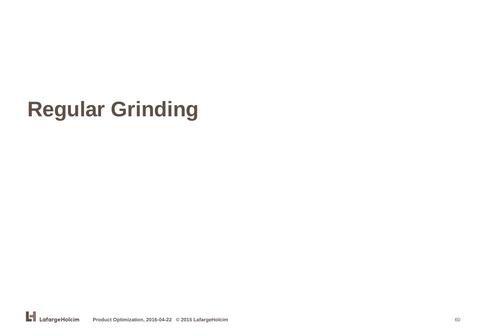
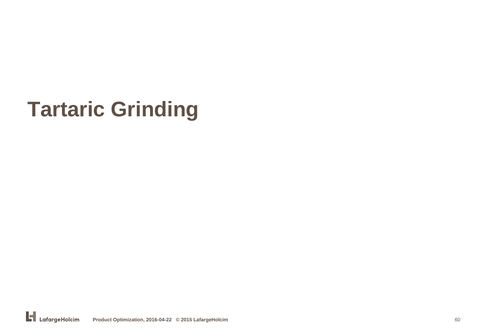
Regular: Regular -> Tartaric
